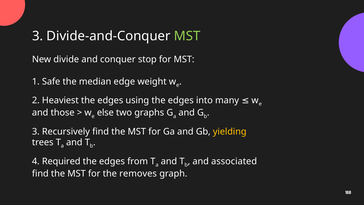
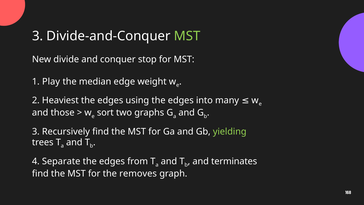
Safe: Safe -> Play
else: else -> sort
yielding colour: yellow -> light green
Required: Required -> Separate
associated: associated -> terminates
